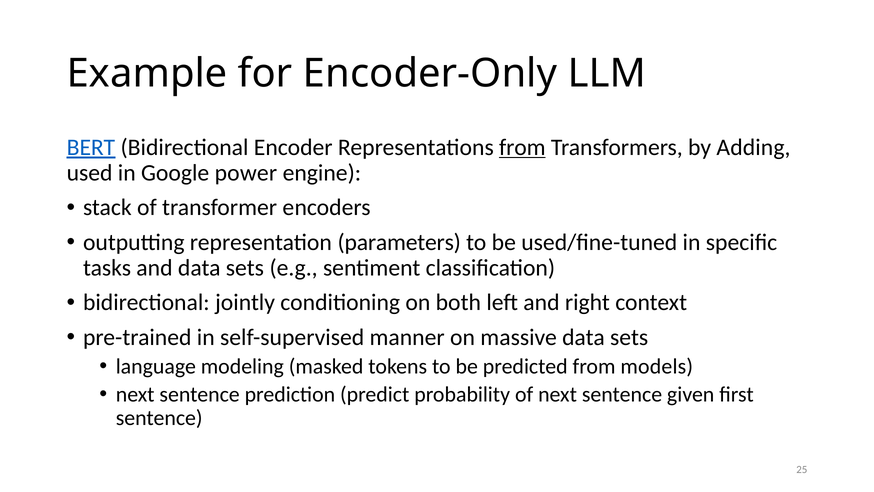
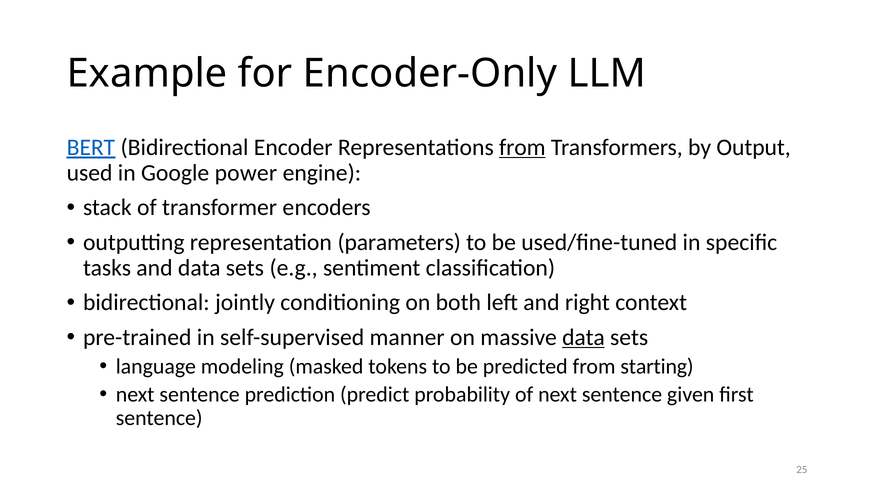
Adding: Adding -> Output
data at (583, 337) underline: none -> present
models: models -> starting
